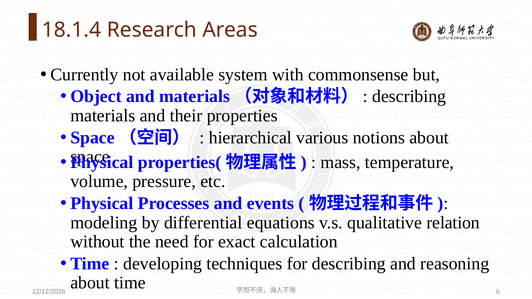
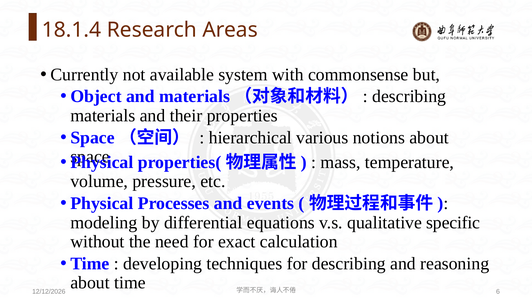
relation: relation -> specific
